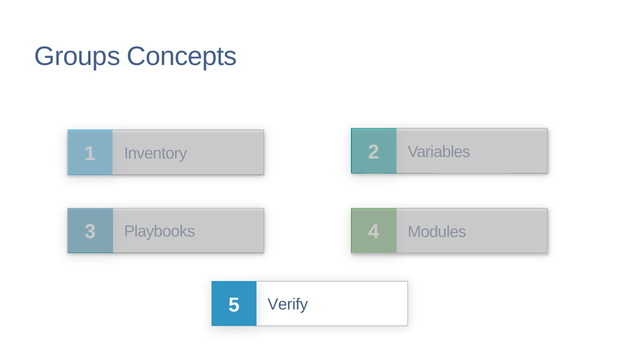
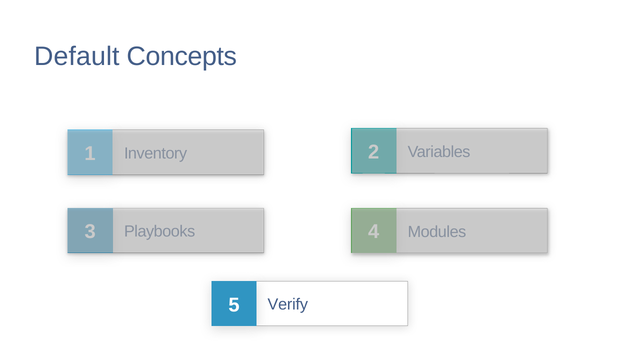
Groups: Groups -> Default
